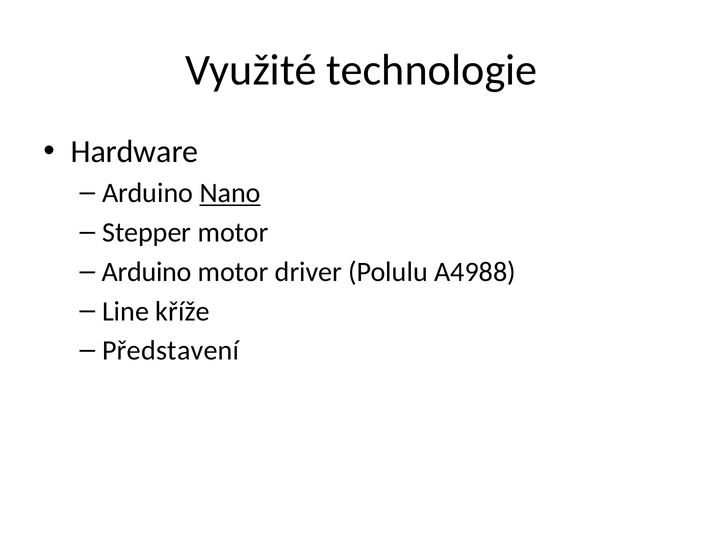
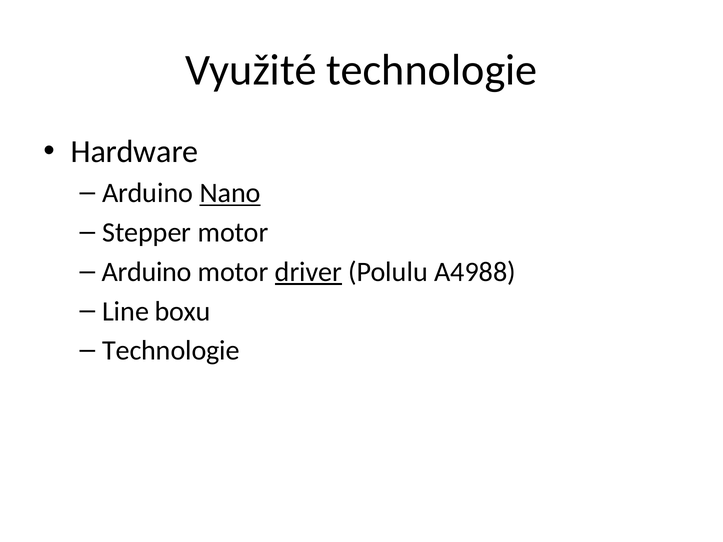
driver underline: none -> present
kříže: kříže -> boxu
Představení at (171, 351): Představení -> Technologie
